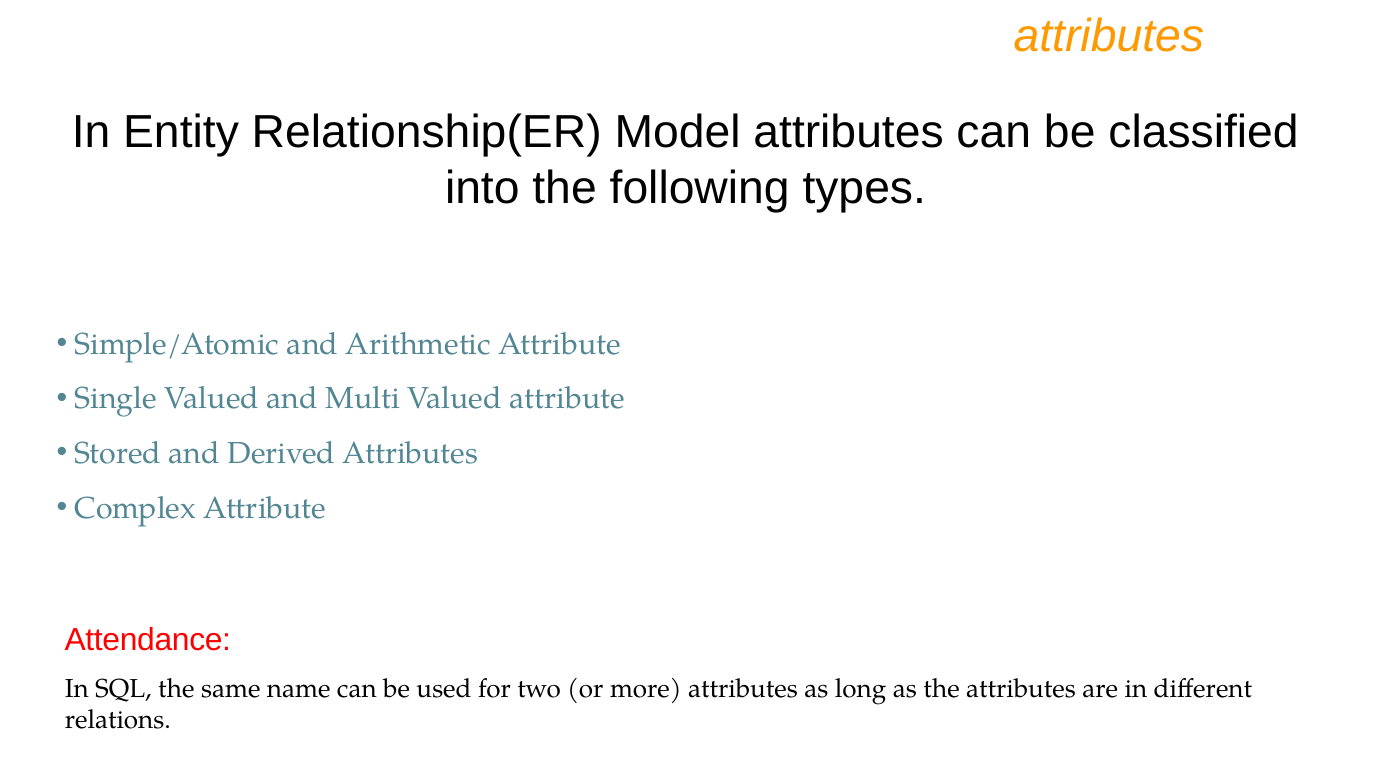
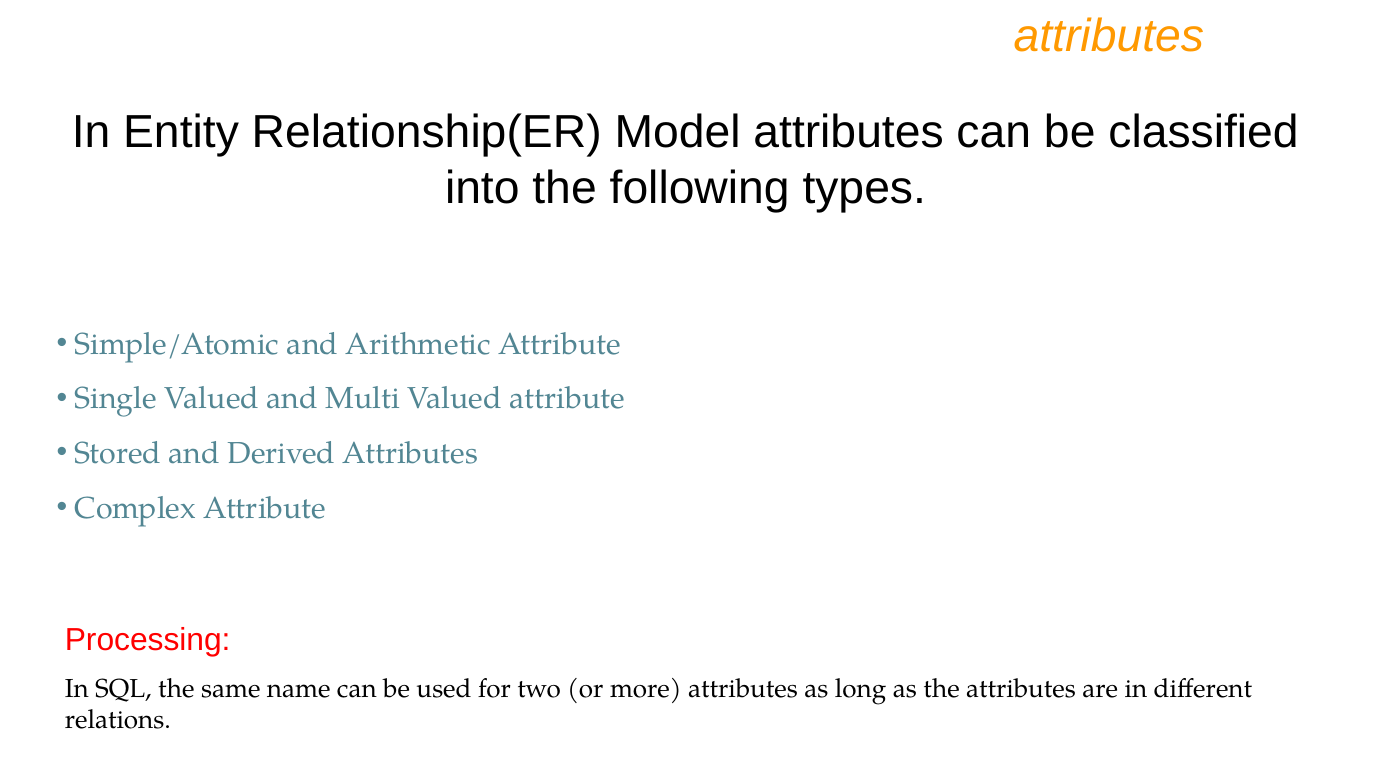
Attendance: Attendance -> Processing
